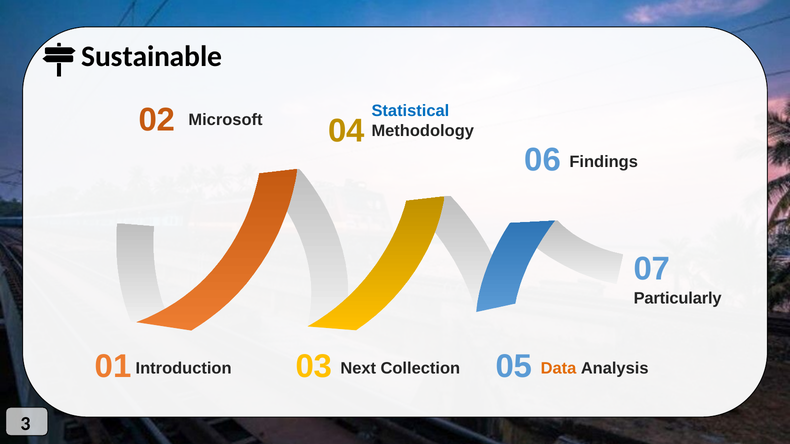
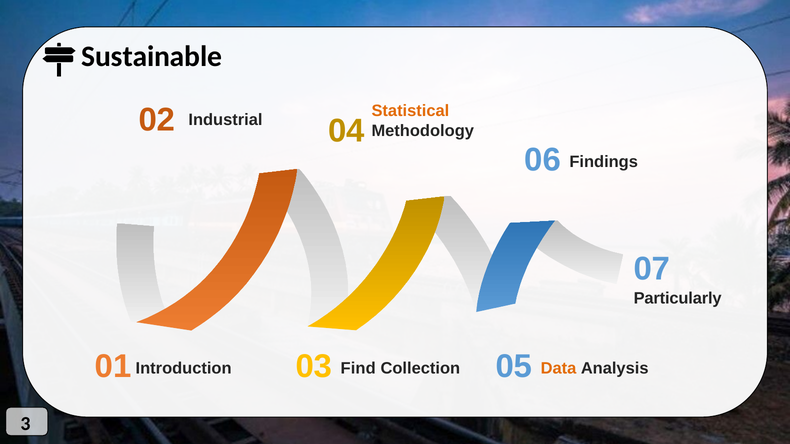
Statistical colour: blue -> orange
Microsoft: Microsoft -> Industrial
Next: Next -> Find
